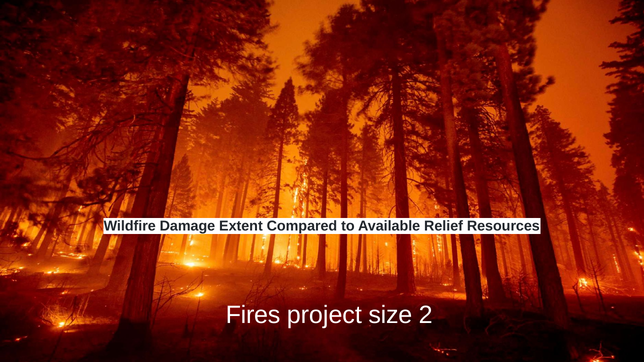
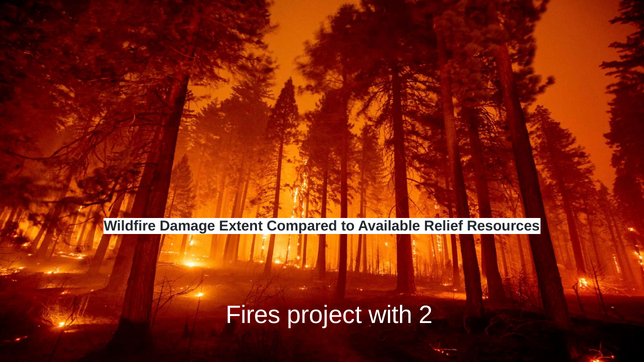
size: size -> with
